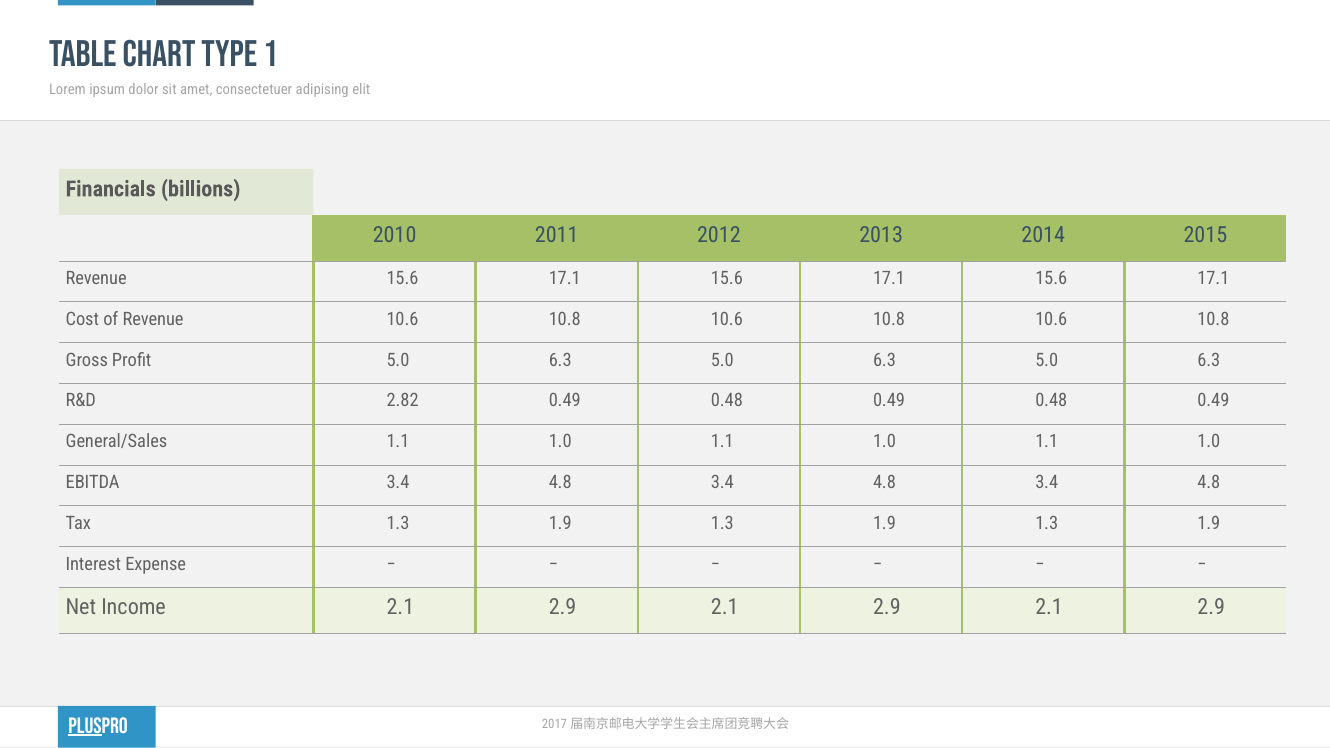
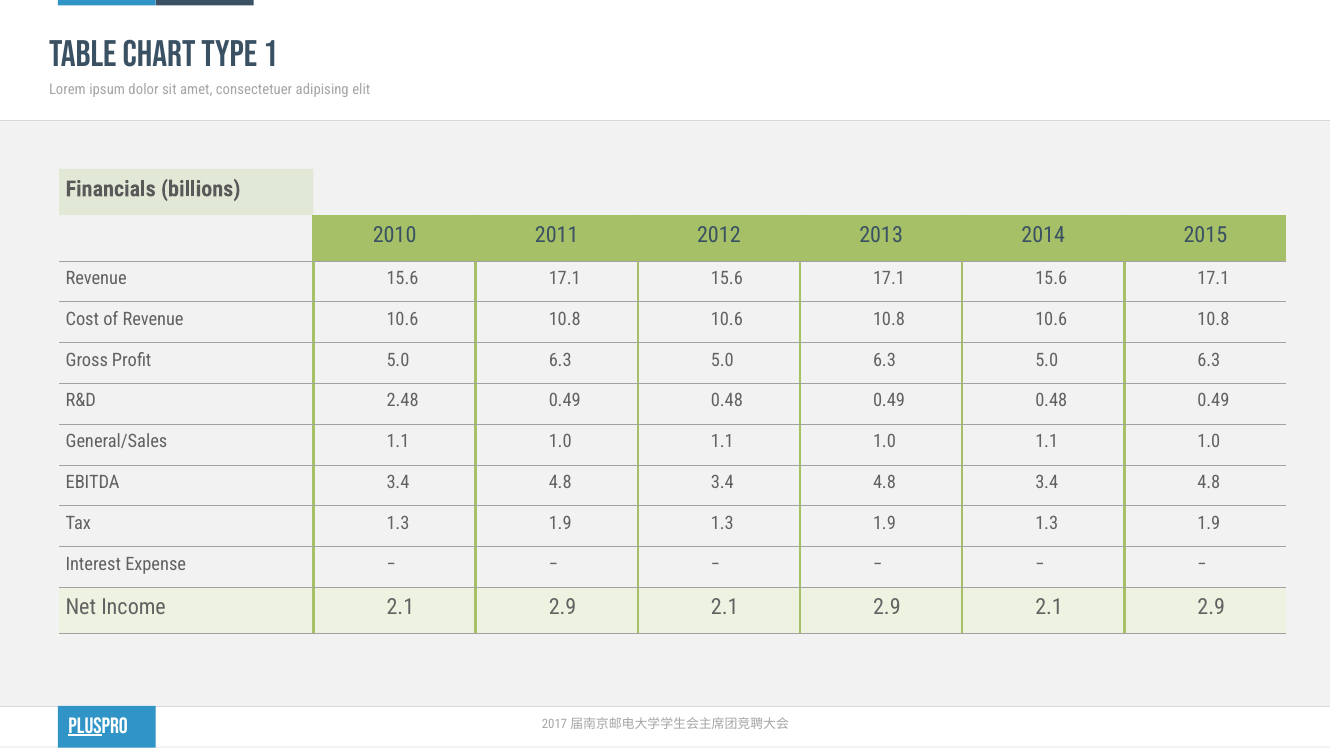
2.82: 2.82 -> 2.48
